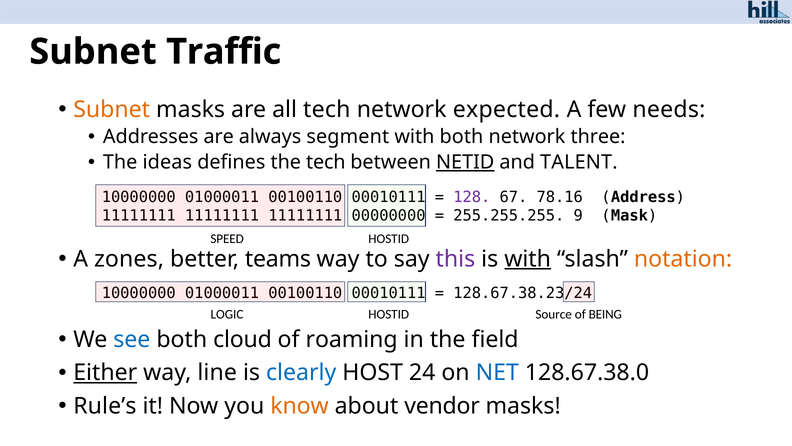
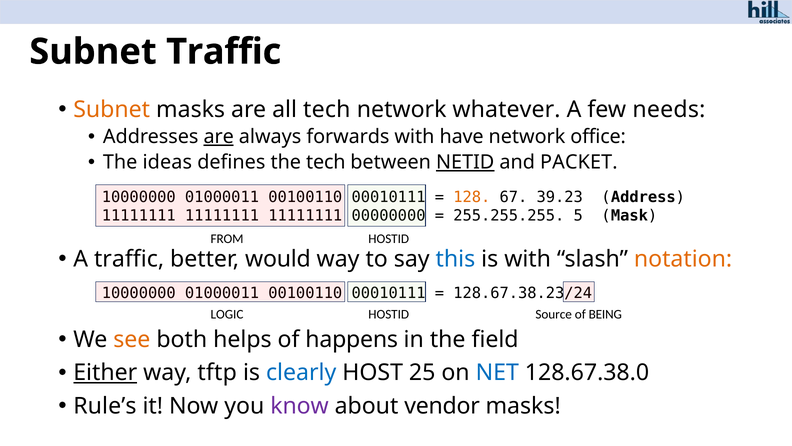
expected: expected -> whatever
are at (219, 137) underline: none -> present
segment: segment -> forwards
with both: both -> have
three: three -> office
TALENT: TALENT -> PACKET
128 colour: purple -> orange
78.16: 78.16 -> 39.23
9: 9 -> 5
SPEED: SPEED -> FROM
A zones: zones -> traffic
teams: teams -> would
this colour: purple -> blue
with at (528, 259) underline: present -> none
see colour: blue -> orange
cloud: cloud -> helps
roaming: roaming -> happens
line: line -> tftp
24: 24 -> 25
know colour: orange -> purple
